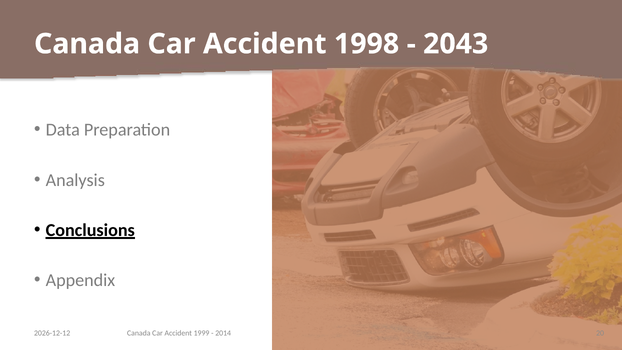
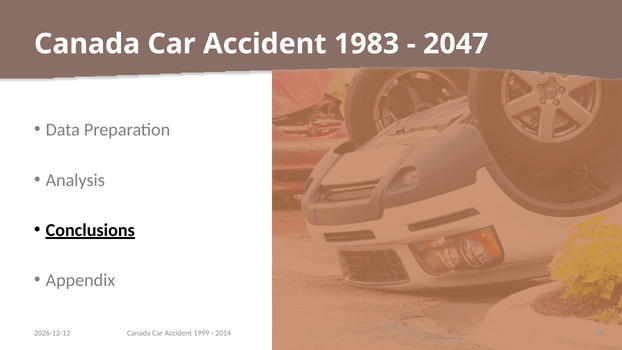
1998: 1998 -> 1983
2043: 2043 -> 2047
